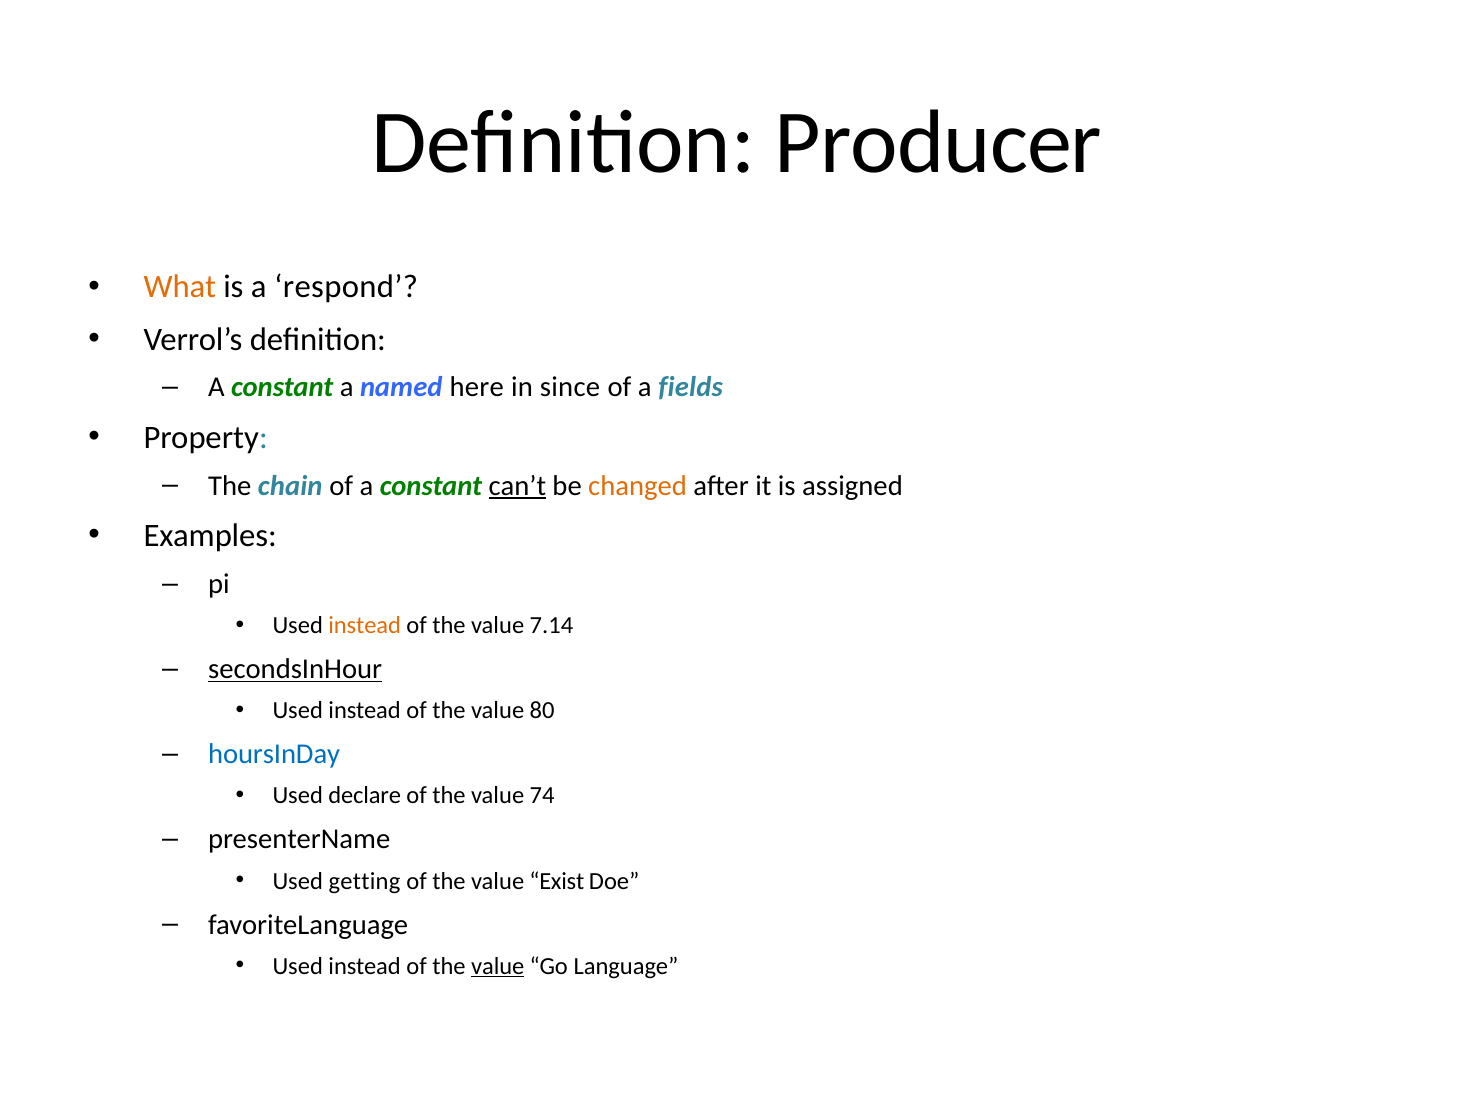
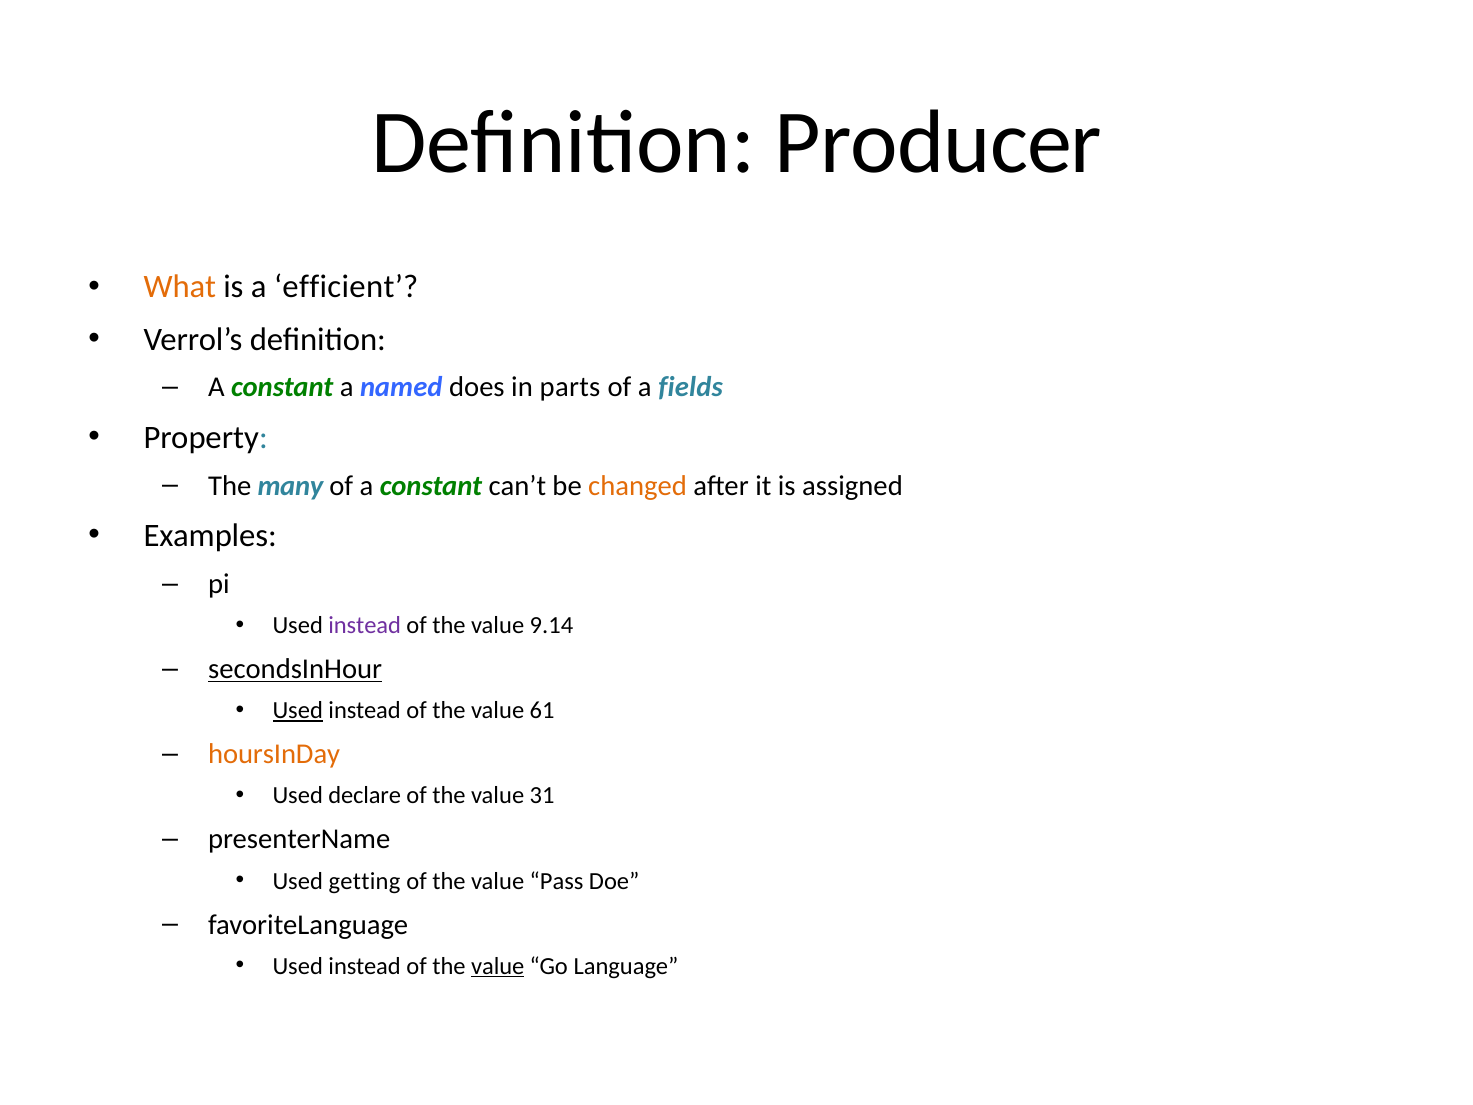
respond: respond -> efficient
here: here -> does
since: since -> parts
chain: chain -> many
can’t underline: present -> none
instead at (365, 625) colour: orange -> purple
7.14: 7.14 -> 9.14
Used at (298, 710) underline: none -> present
80: 80 -> 61
hoursInDay colour: blue -> orange
74: 74 -> 31
Exist: Exist -> Pass
